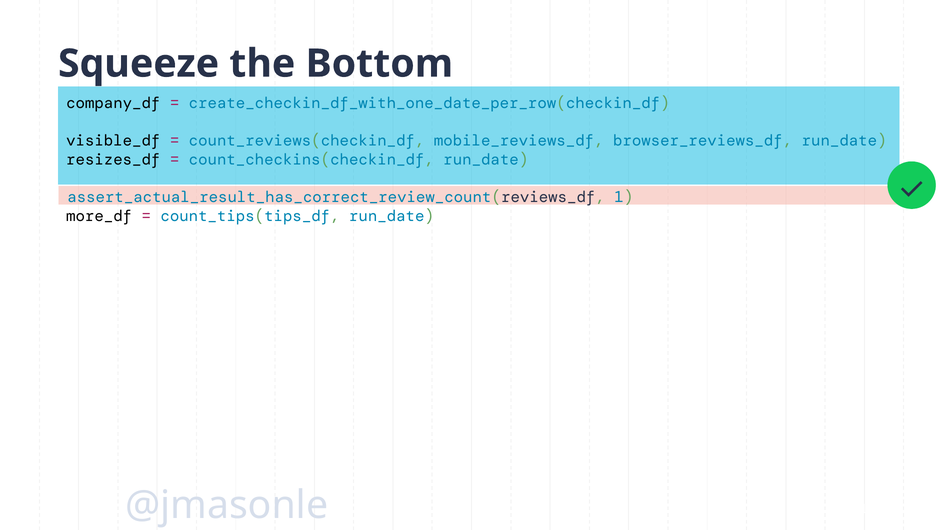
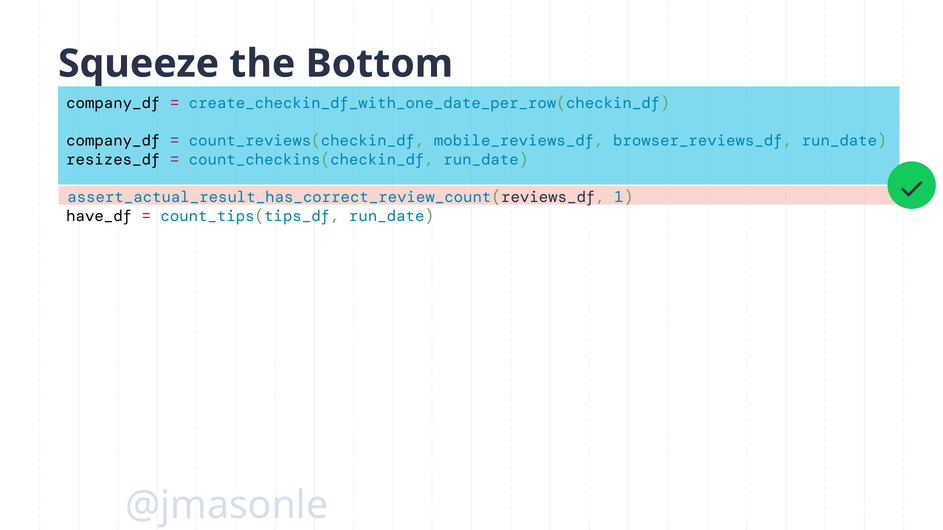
visible_df at (113, 141): visible_df -> company_df
more_df: more_df -> have_df
